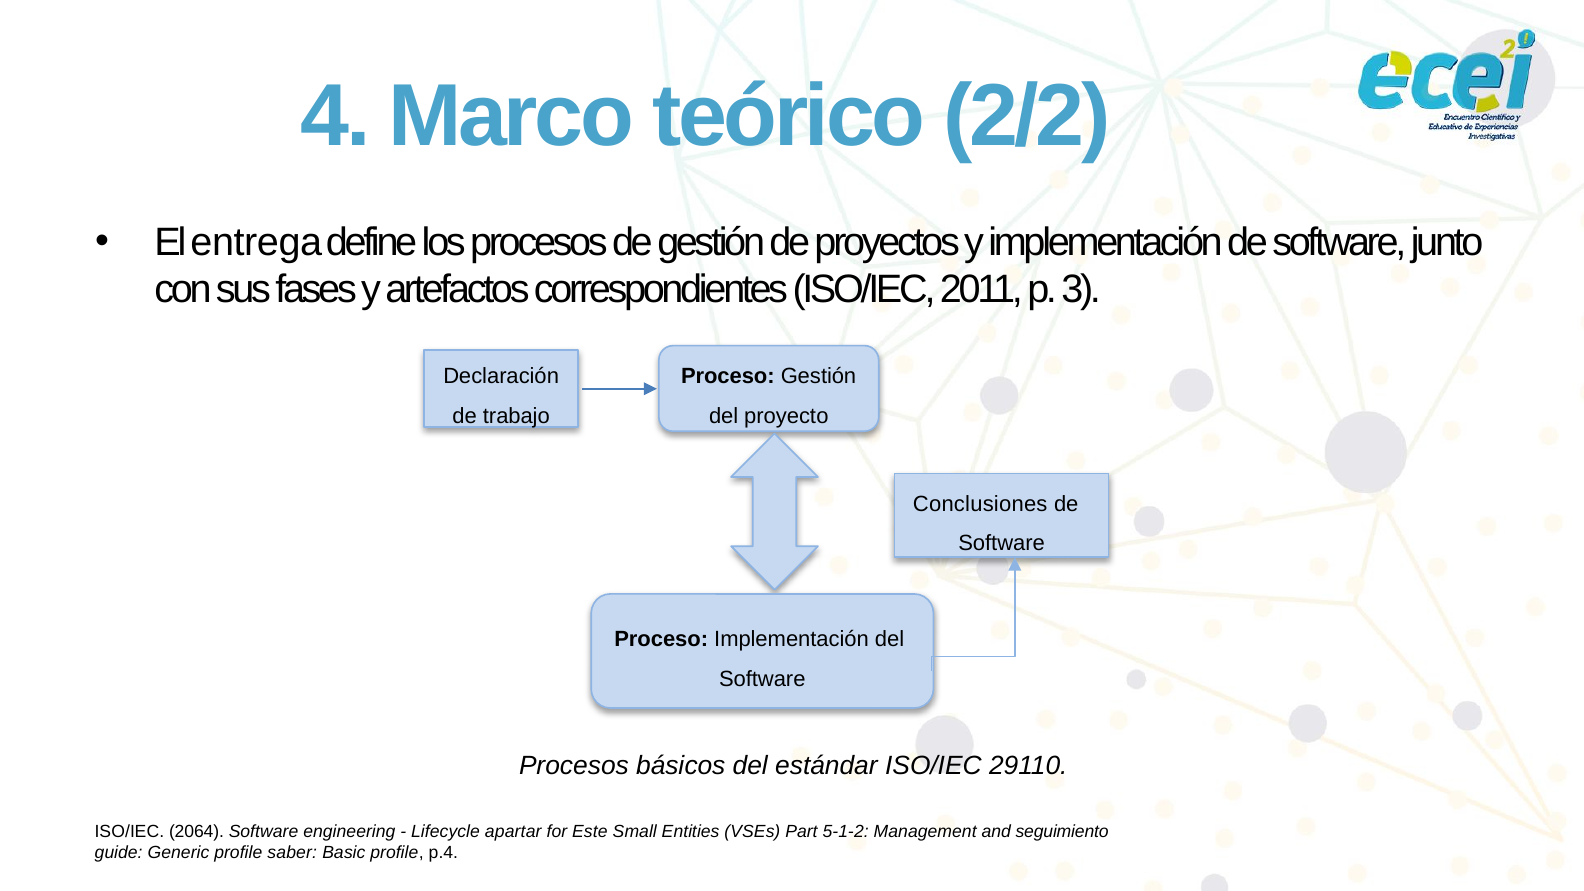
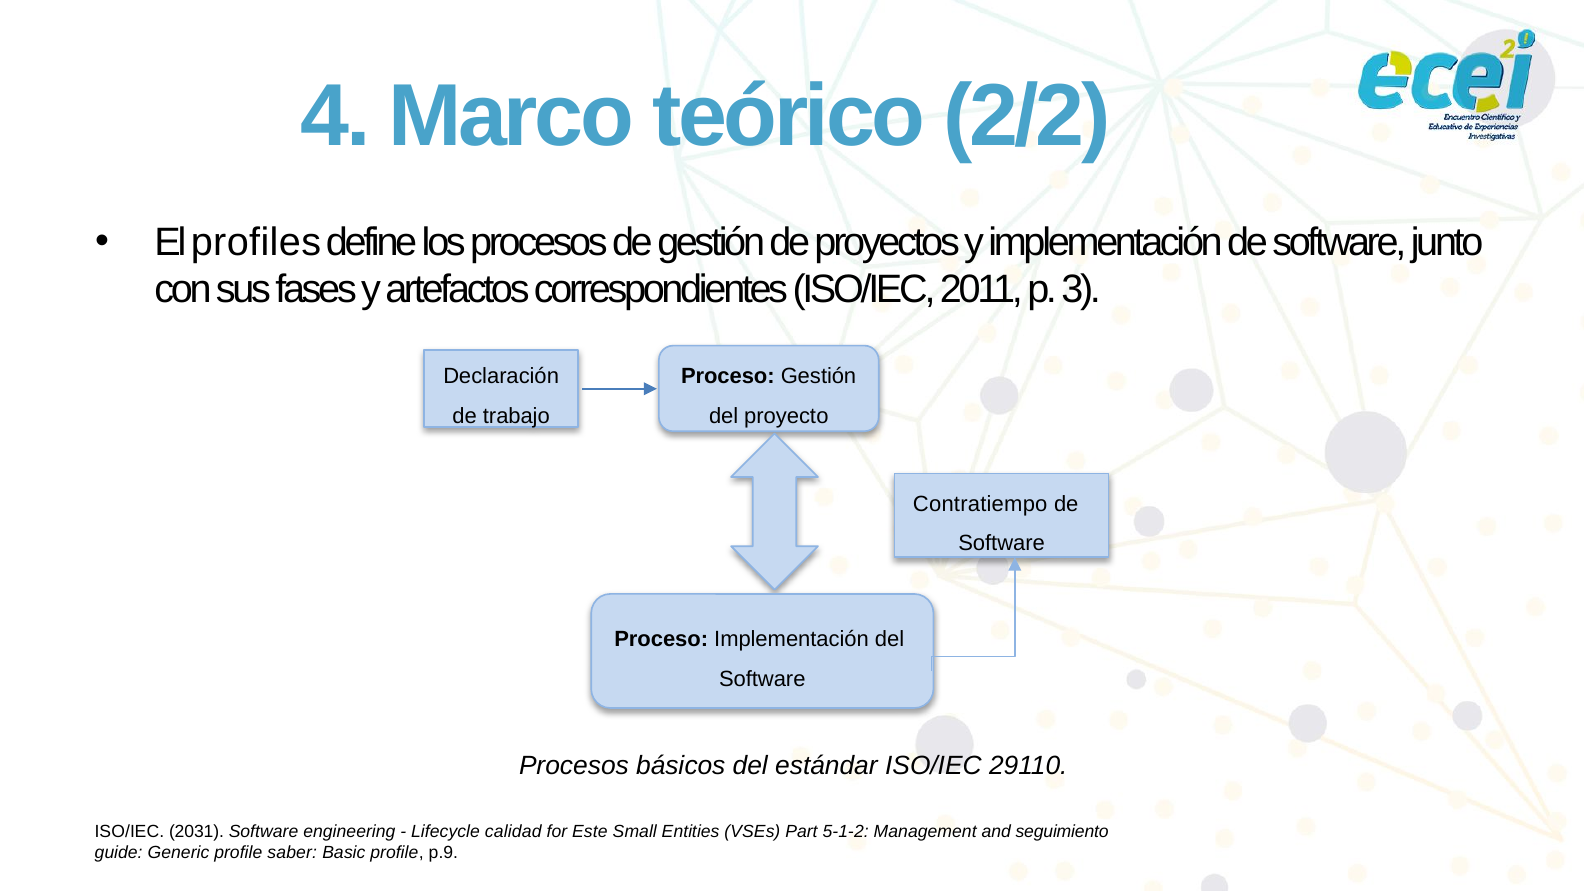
entrega: entrega -> profiles
Conclusiones: Conclusiones -> Contratiempo
2064: 2064 -> 2031
apartar: apartar -> calidad
p.4: p.4 -> p.9
